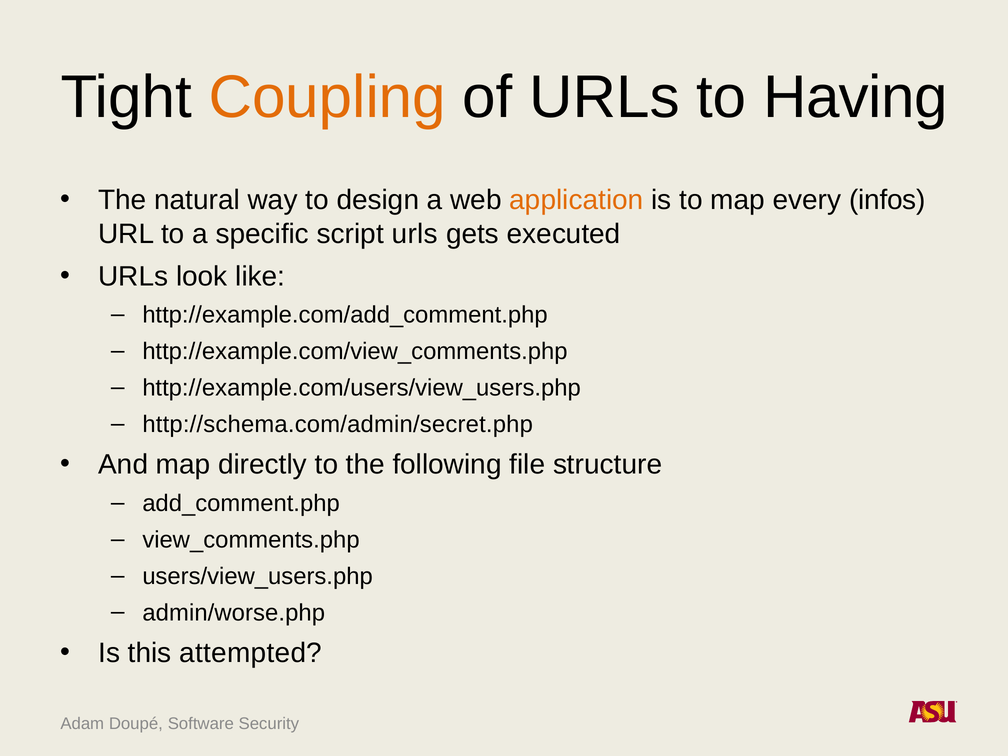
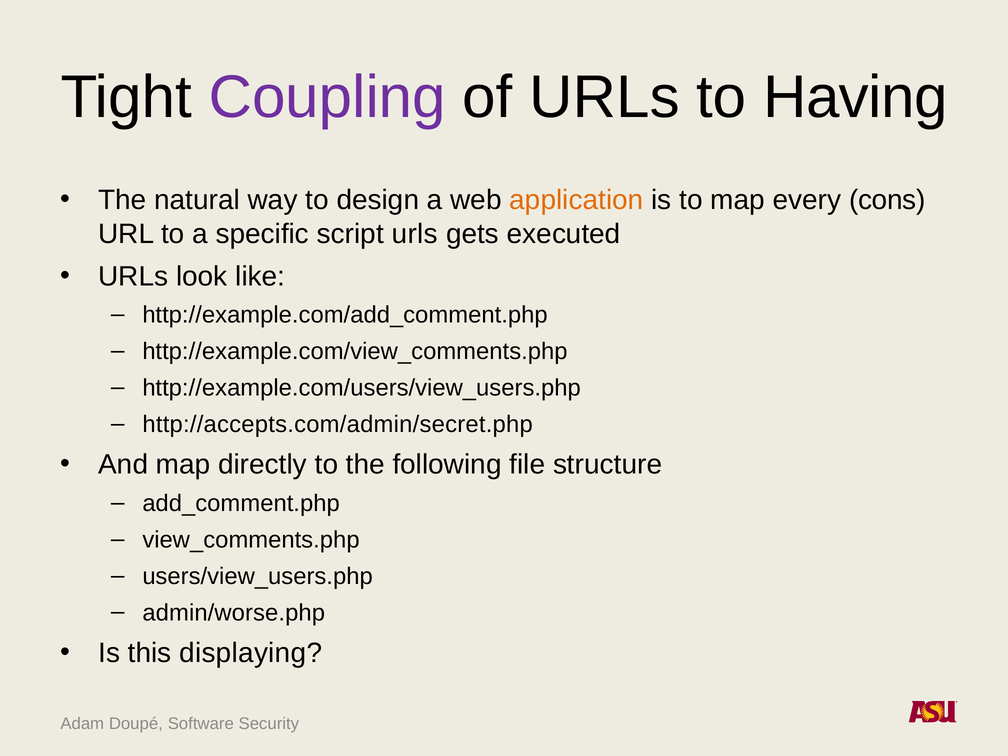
Coupling colour: orange -> purple
infos: infos -> cons
http://schema.com/admin/secret.php: http://schema.com/admin/secret.php -> http://accepts.com/admin/secret.php
attempted: attempted -> displaying
